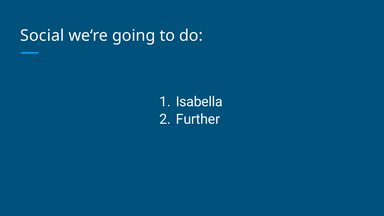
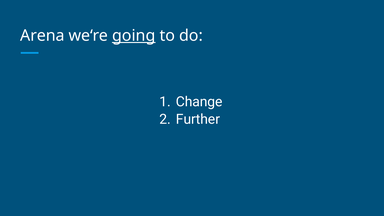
Social: Social -> Arena
going underline: none -> present
Isabella: Isabella -> Change
